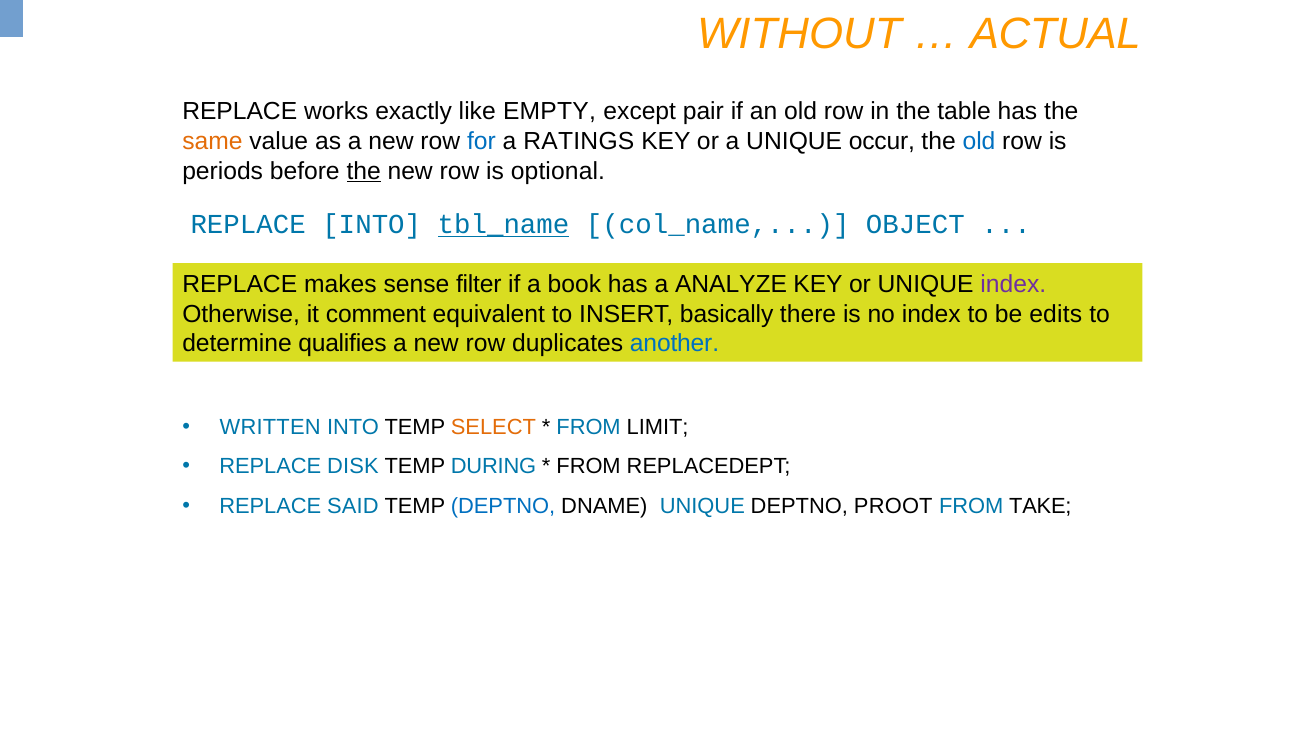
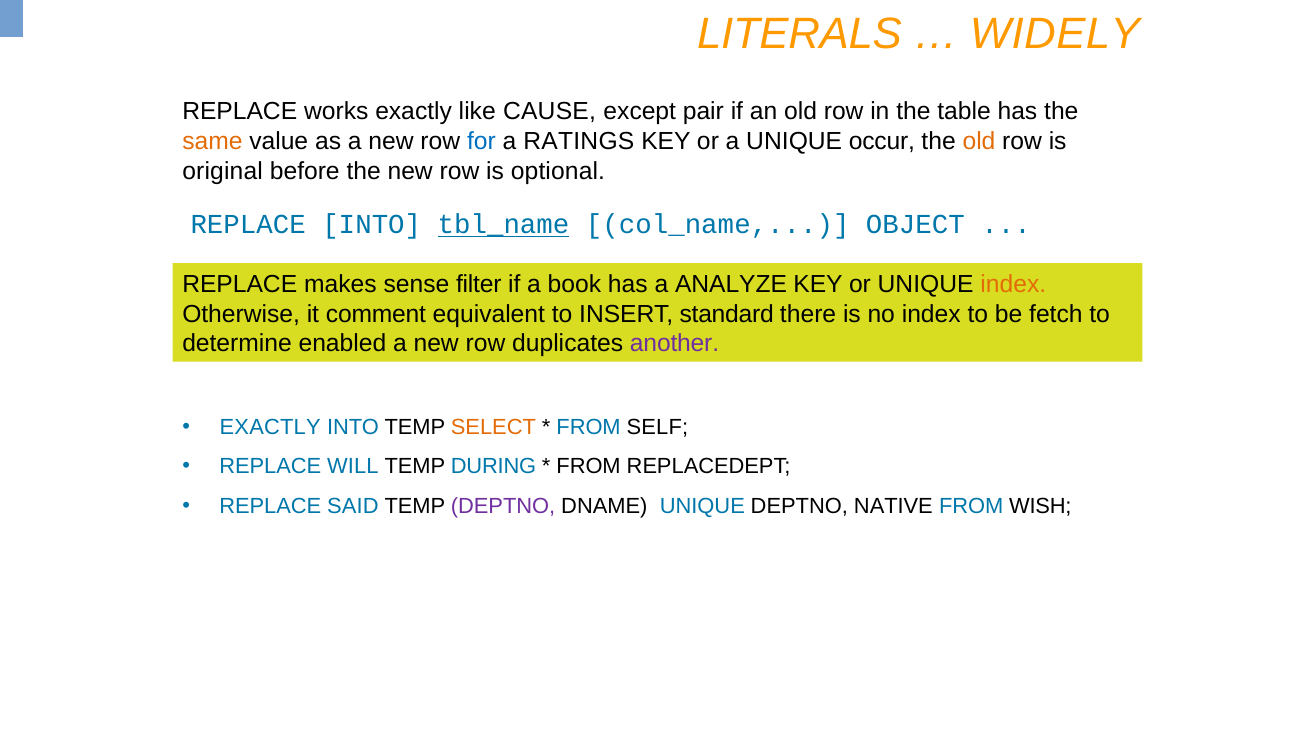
WITHOUT: WITHOUT -> LITERALS
ACTUAL: ACTUAL -> WIDELY
EMPTY: EMPTY -> CAUSE
old at (979, 141) colour: blue -> orange
periods: periods -> original
the at (364, 171) underline: present -> none
index at (1013, 284) colour: purple -> orange
basically: basically -> standard
edits: edits -> fetch
qualifies: qualifies -> enabled
another colour: blue -> purple
WRITTEN at (270, 427): WRITTEN -> EXACTLY
LIMIT: LIMIT -> SELF
DISK: DISK -> WILL
DEPTNO at (503, 506) colour: blue -> purple
PROOT: PROOT -> NATIVE
TAKE: TAKE -> WISH
